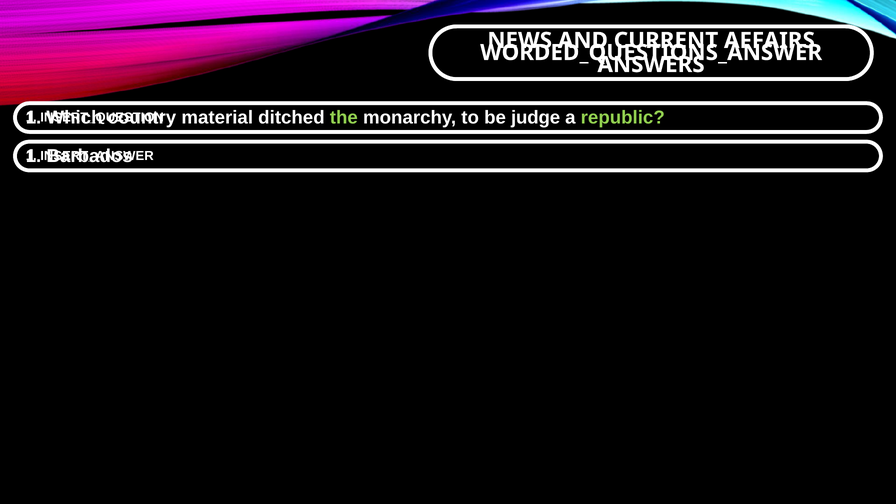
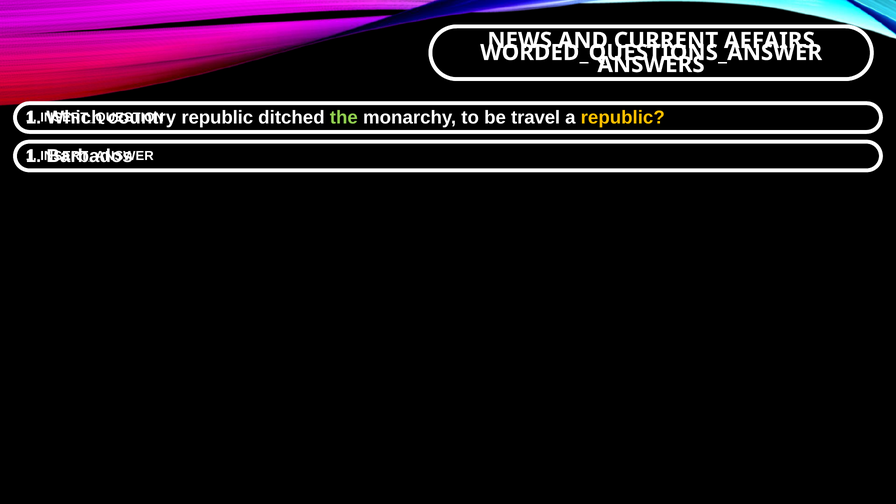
material at (217, 117): material -> republic
judge: judge -> travel
republic at (623, 117) colour: light green -> yellow
